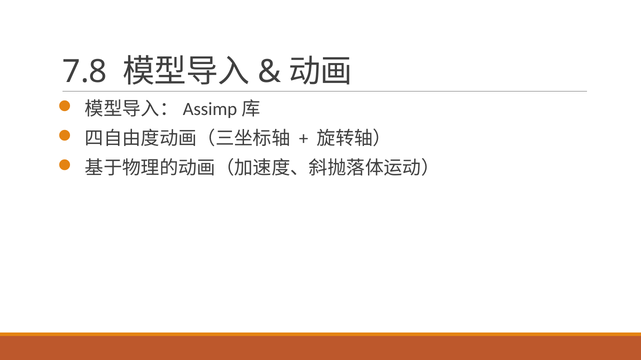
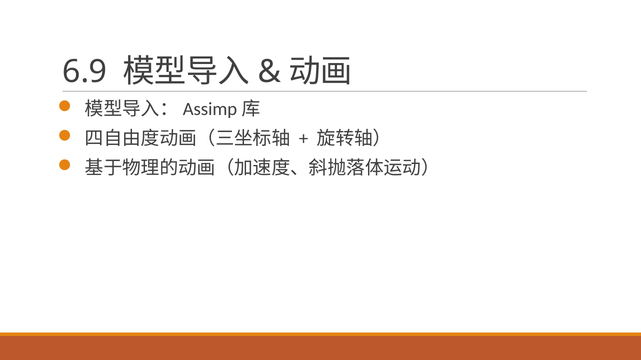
7.8: 7.8 -> 6.9
